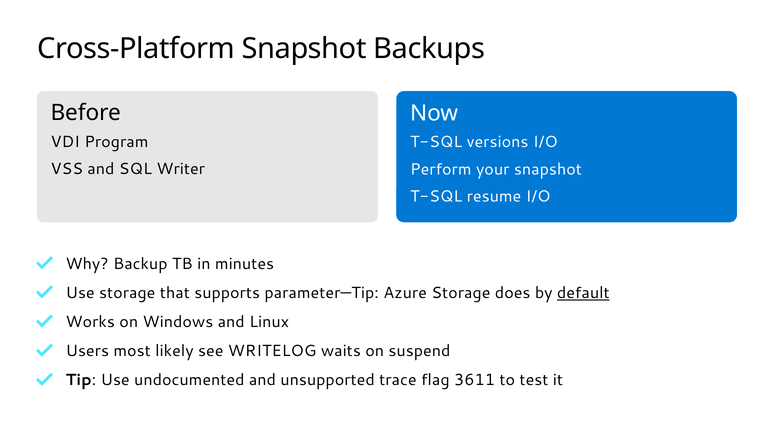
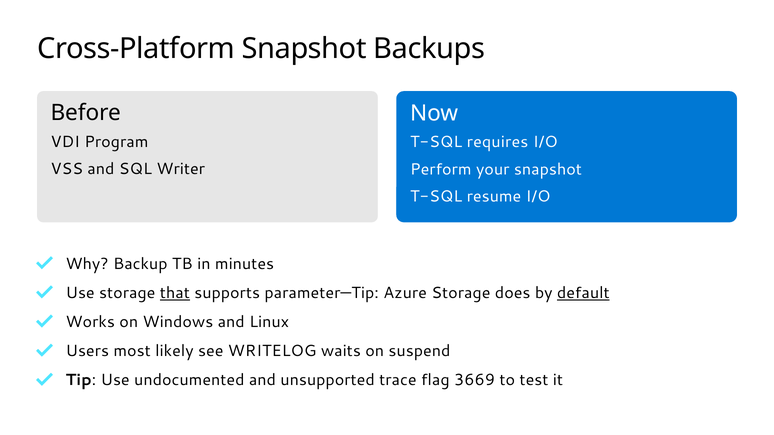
versions: versions -> requires
that underline: none -> present
3611: 3611 -> 3669
